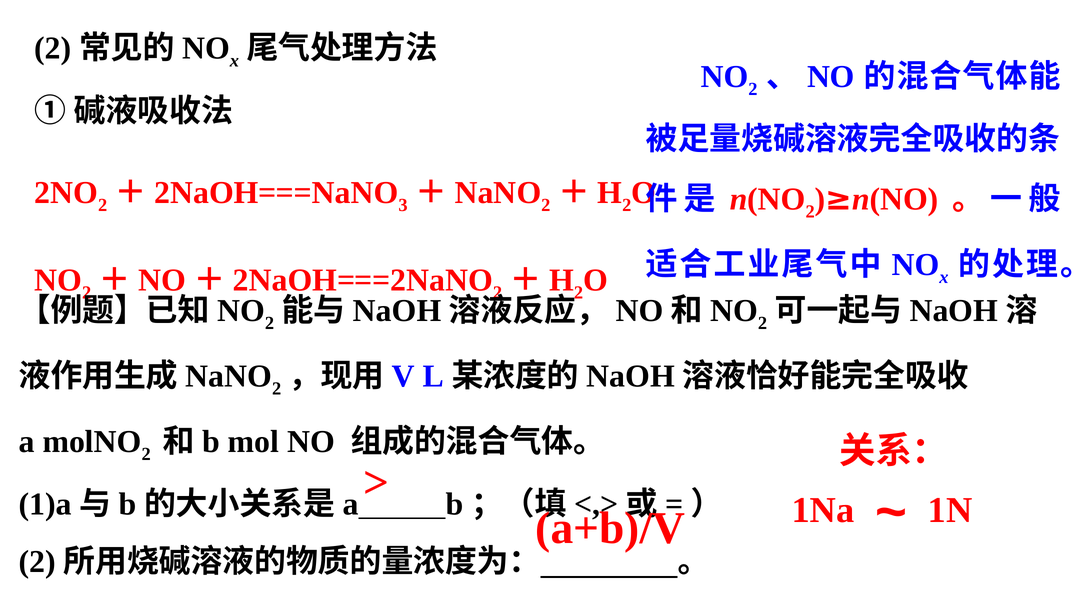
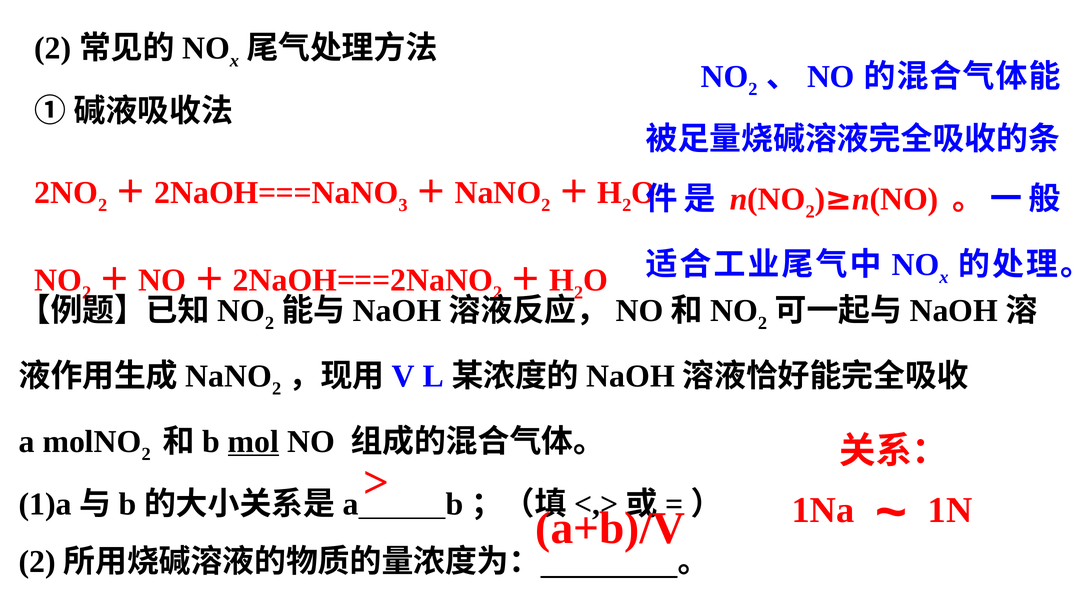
mol underline: none -> present
